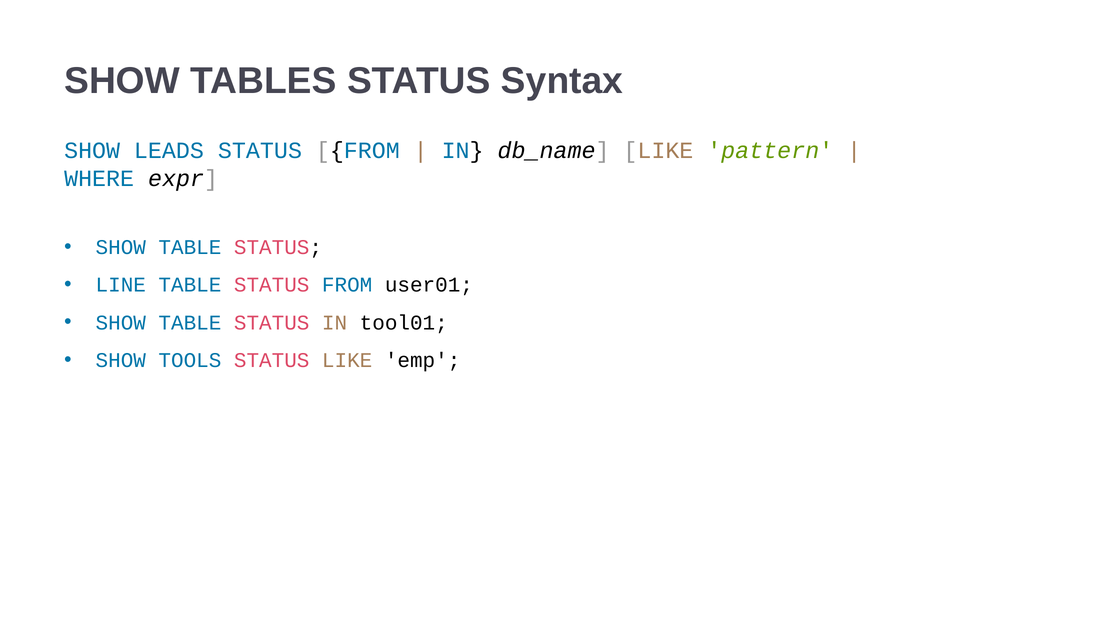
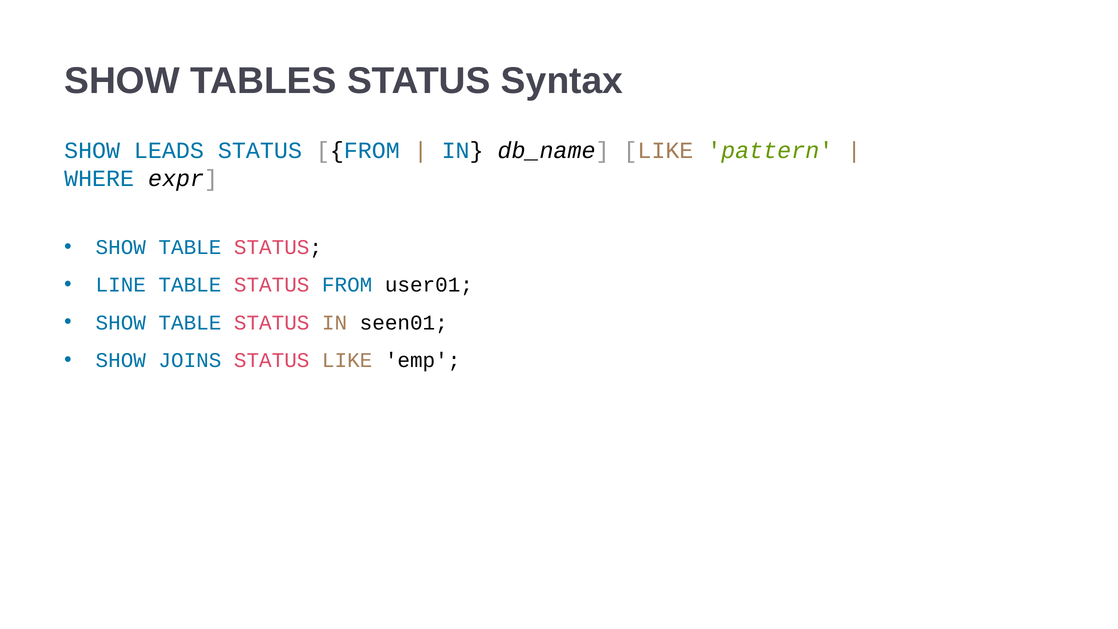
tool01: tool01 -> seen01
TOOLS: TOOLS -> JOINS
